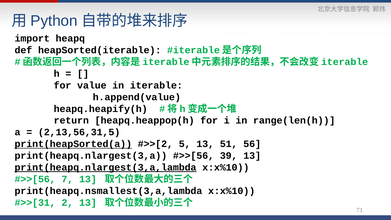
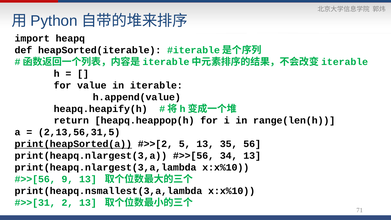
51: 51 -> 35
39: 39 -> 34
print(heapq.nlargest(3,a,lambda underline: present -> none
7: 7 -> 9
